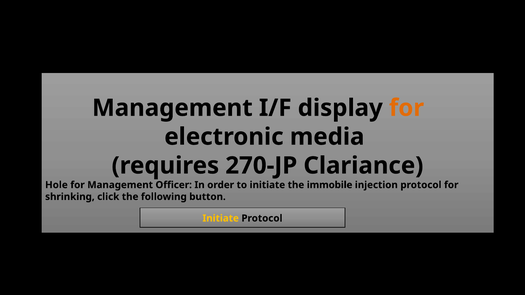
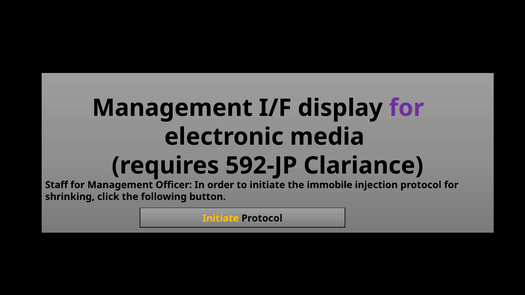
for at (407, 108) colour: orange -> purple
270-JP: 270-JP -> 592-JP
Hole: Hole -> Staff
